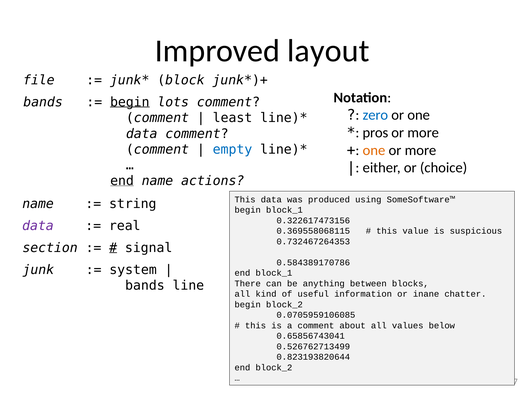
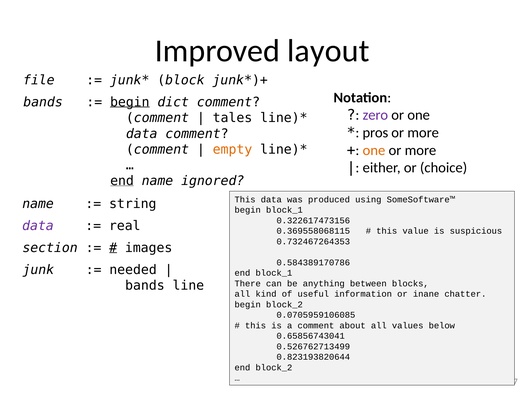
lots: lots -> dict
zero colour: blue -> purple
least: least -> tales
empty colour: blue -> orange
actions: actions -> ignored
signal: signal -> images
system: system -> needed
